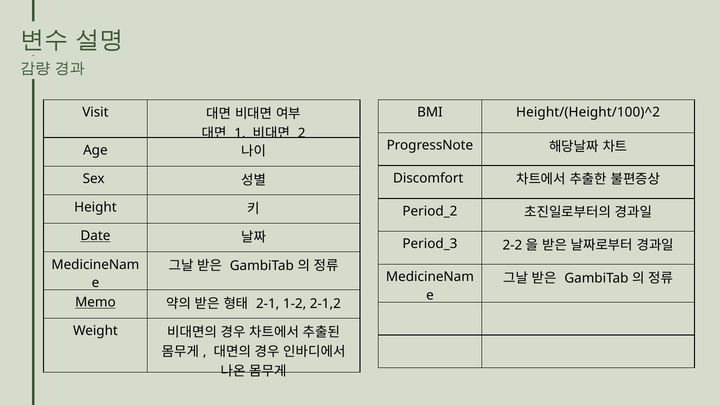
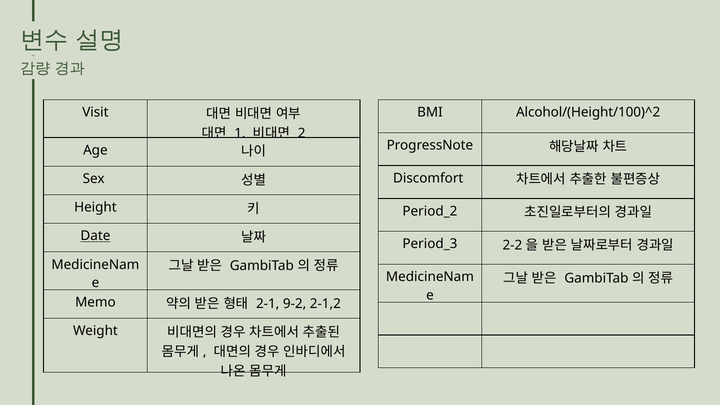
Height/(Height/100)^2: Height/(Height/100)^2 -> Alcohol/(Height/100)^2
Memo underline: present -> none
1-2: 1-2 -> 9-2
